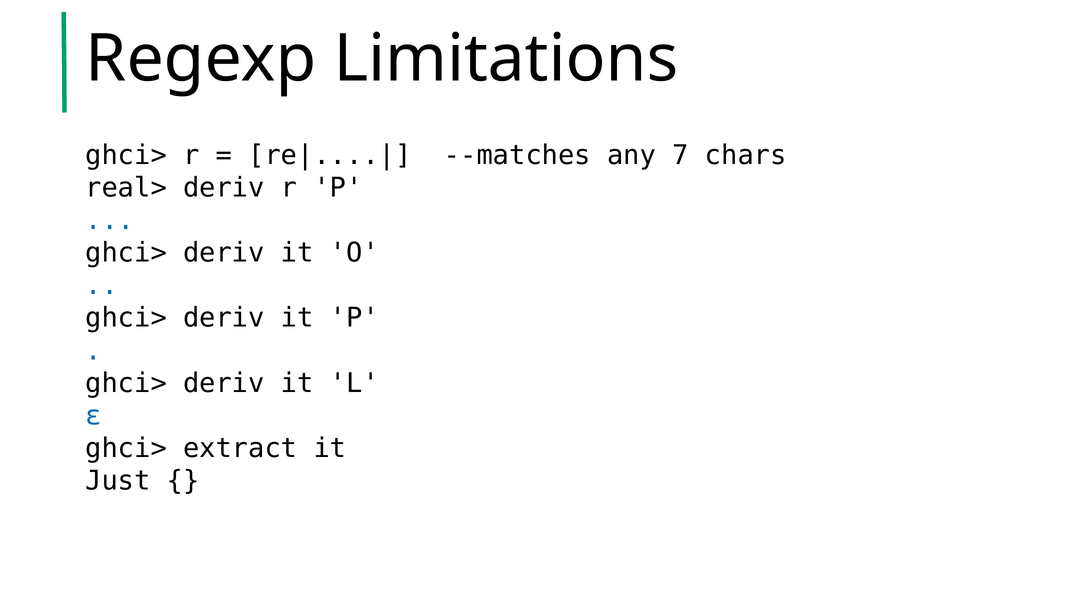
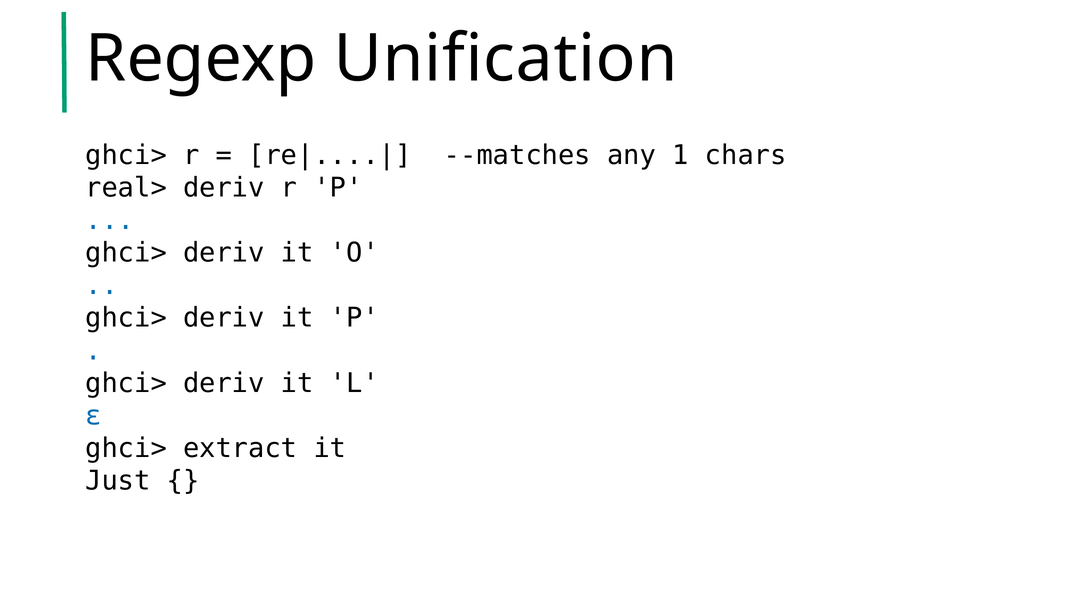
Limitations: Limitations -> Unification
7: 7 -> 1
